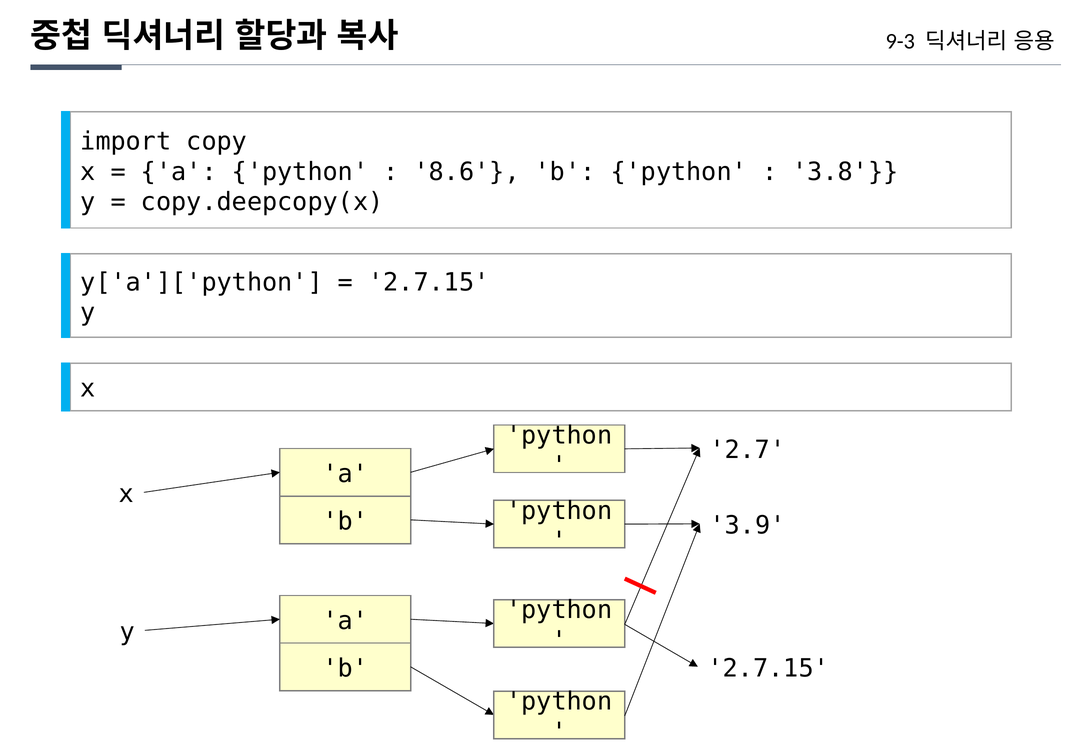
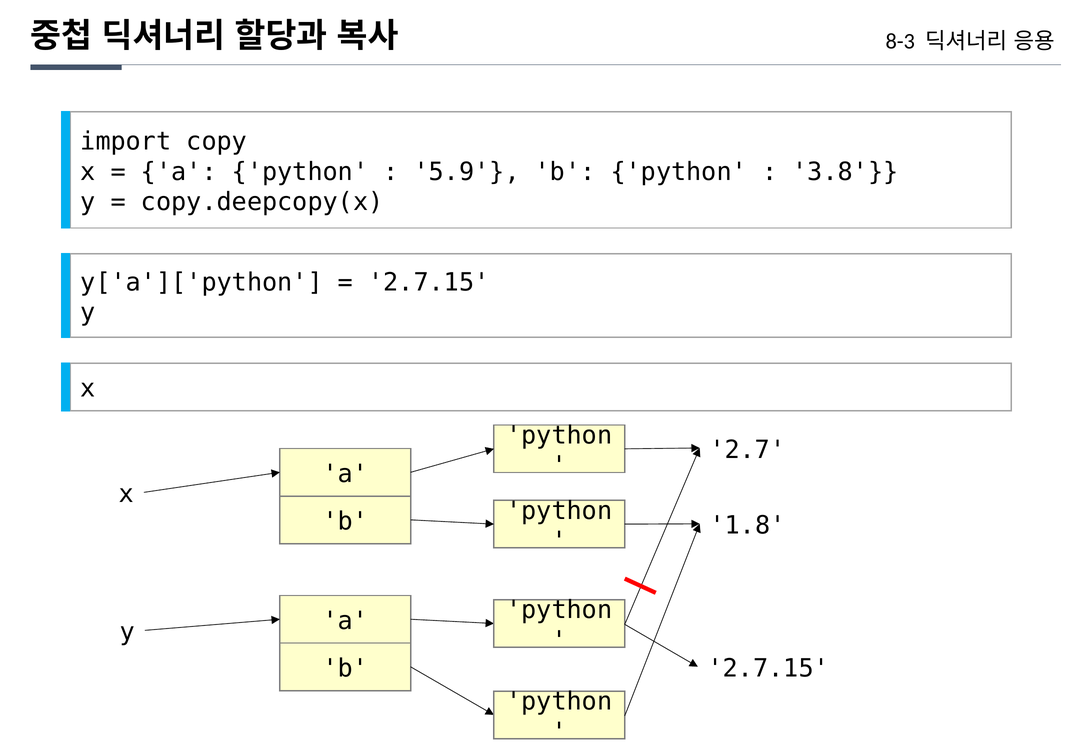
9-3: 9-3 -> 8-3
8.6: 8.6 -> 5.9
3.9: 3.9 -> 1.8
